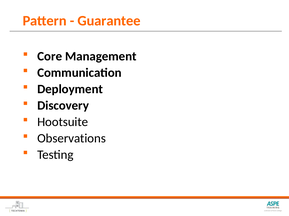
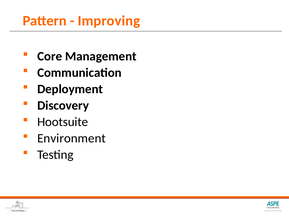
Guarantee: Guarantee -> Improving
Observations: Observations -> Environment
